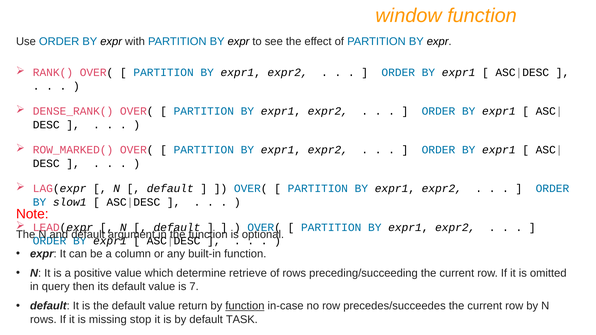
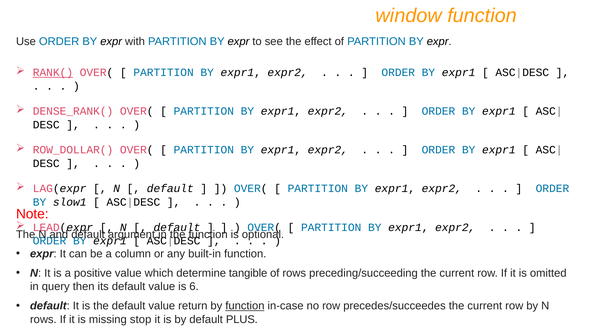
RANK( underline: none -> present
ROW_MARKED(: ROW_MARKED( -> ROW_DOLLAR(
retrieve: retrieve -> tangible
7: 7 -> 6
TASK: TASK -> PLUS
